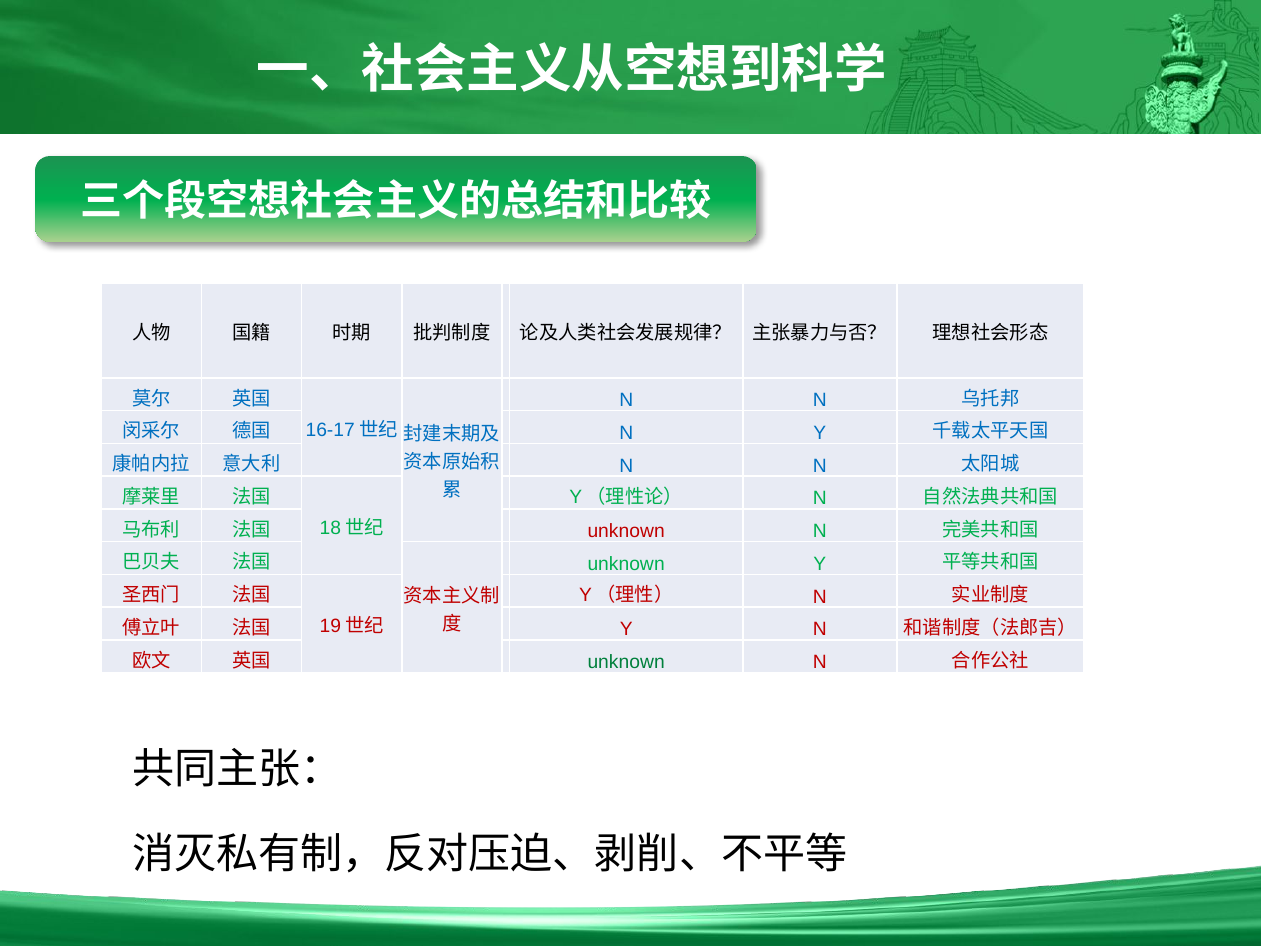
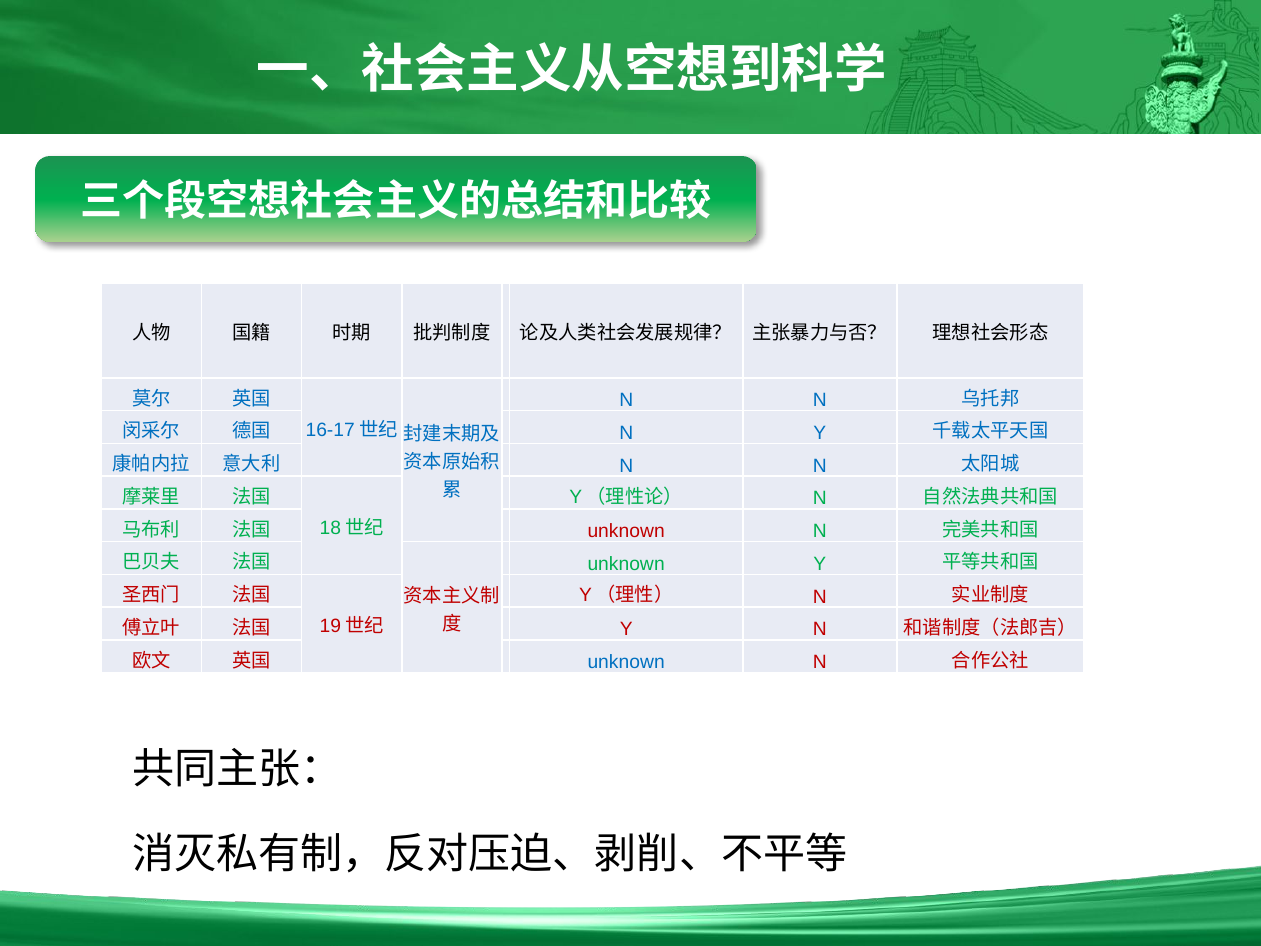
unknown at (626, 662) colour: green -> blue
